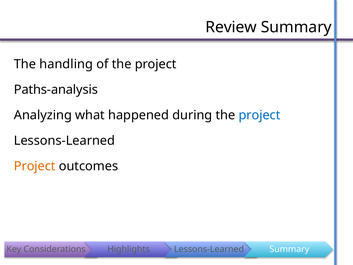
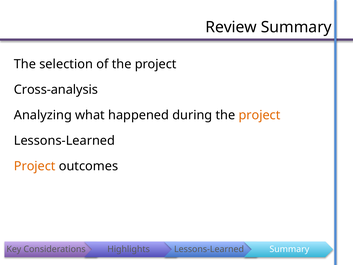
handling: handling -> selection
Paths-analysis: Paths-analysis -> Cross-analysis
project at (260, 115) colour: blue -> orange
